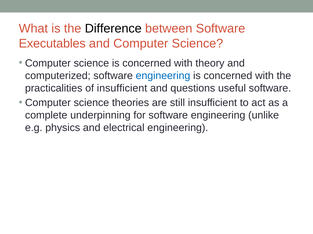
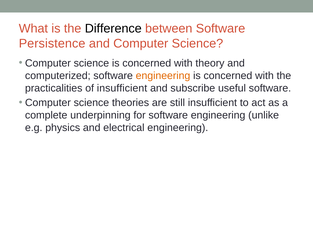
Executables: Executables -> Persistence
engineering at (163, 76) colour: blue -> orange
questions: questions -> subscribe
